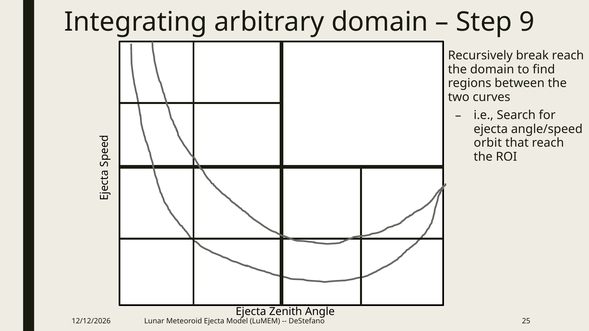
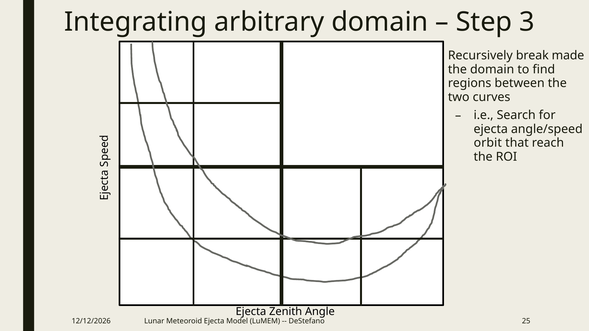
9: 9 -> 3
break reach: reach -> made
